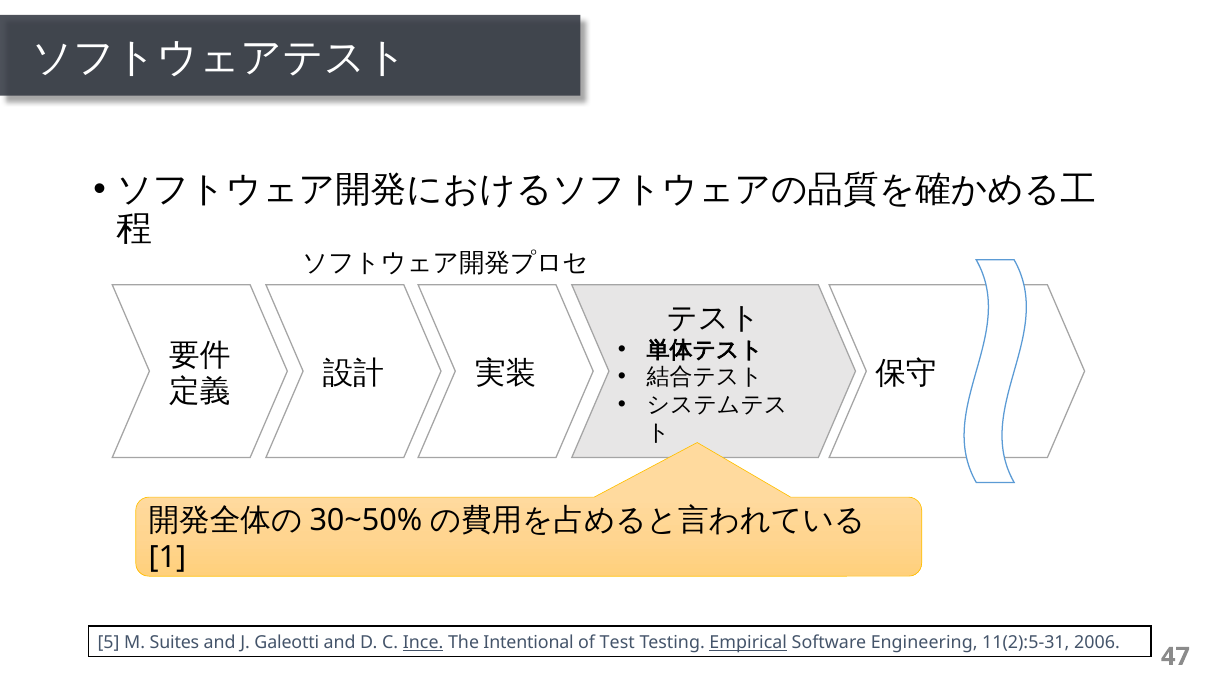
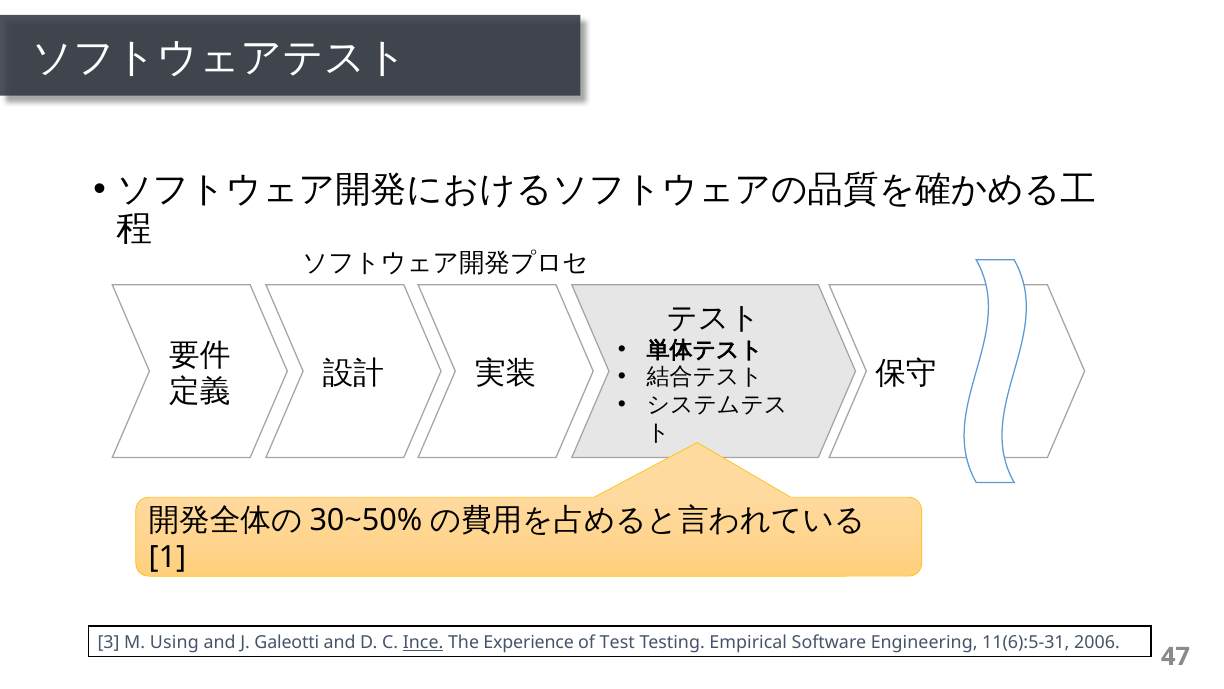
5: 5 -> 3
Suites: Suites -> Using
Intentional: Intentional -> Experience
Empirical underline: present -> none
11(2):5-31: 11(2):5-31 -> 11(6):5-31
